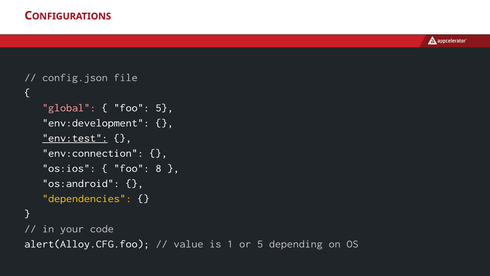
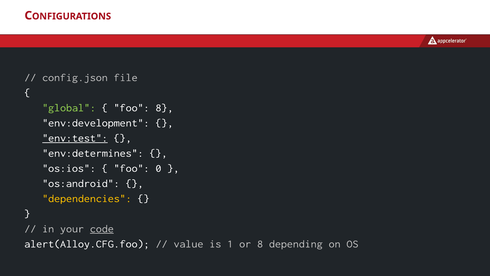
global colour: pink -> light green
foo 5: 5 -> 8
env:connection: env:connection -> env:determines
8: 8 -> 0
code underline: none -> present
or 5: 5 -> 8
